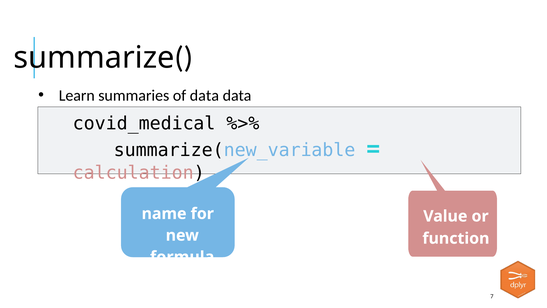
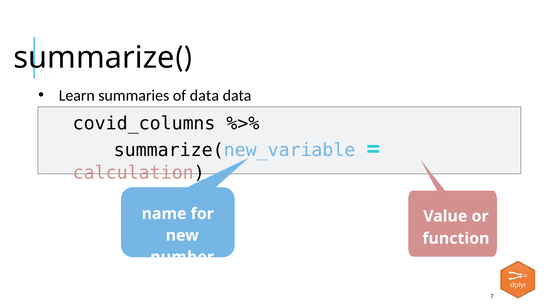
covid_medical: covid_medical -> covid_columns
formula: formula -> number
